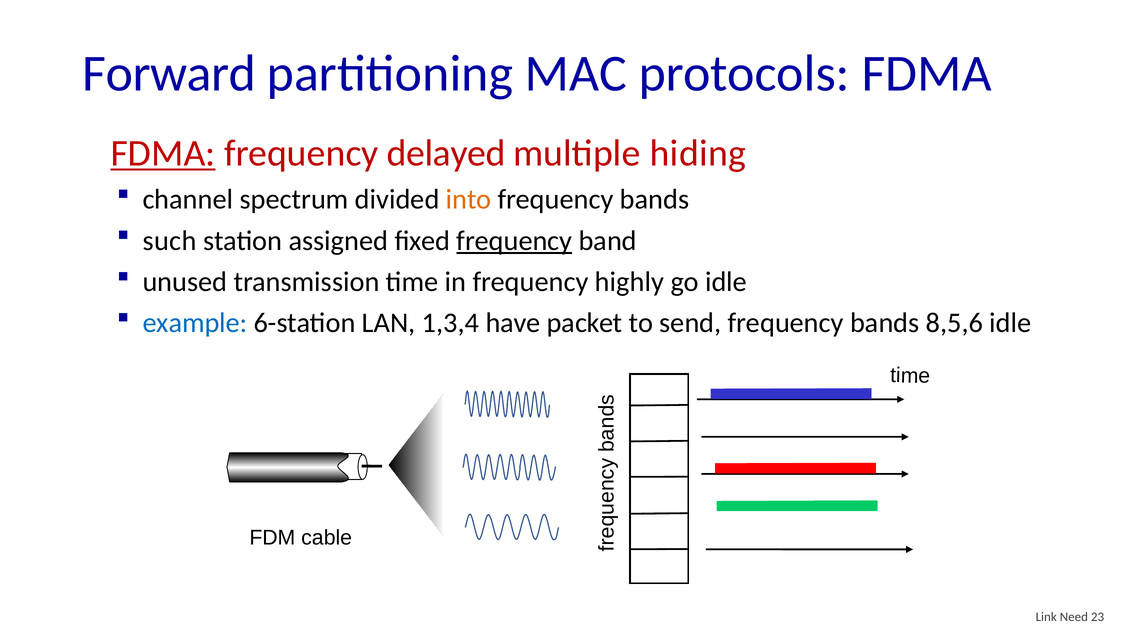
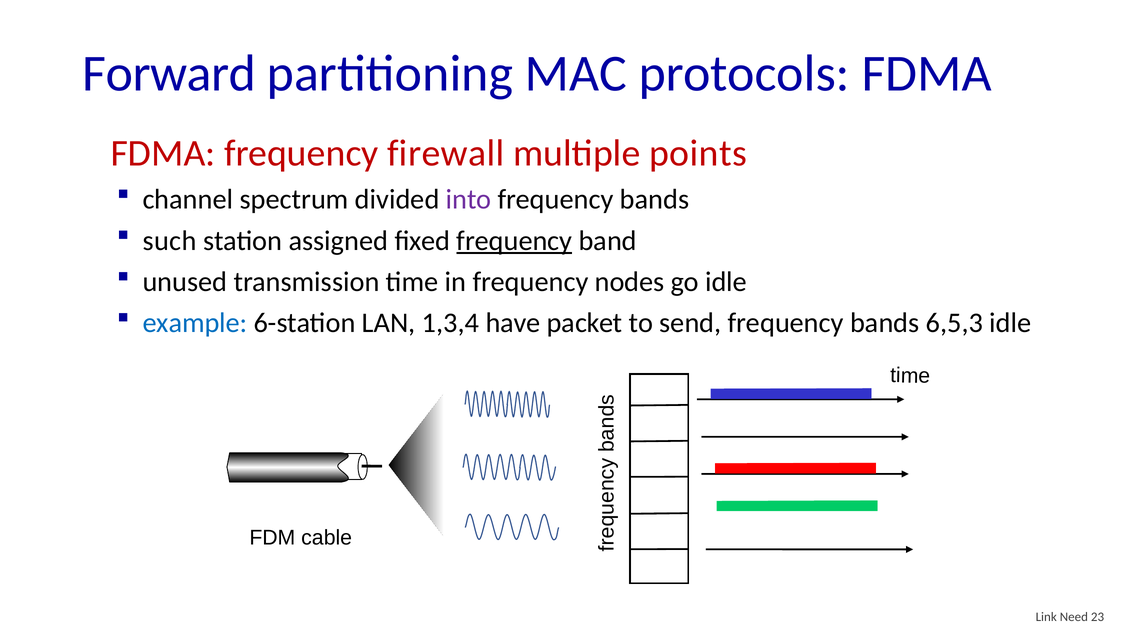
FDMA at (163, 153) underline: present -> none
delayed: delayed -> firewall
hiding: hiding -> points
into colour: orange -> purple
highly: highly -> nodes
8,5,6: 8,5,6 -> 6,5,3
